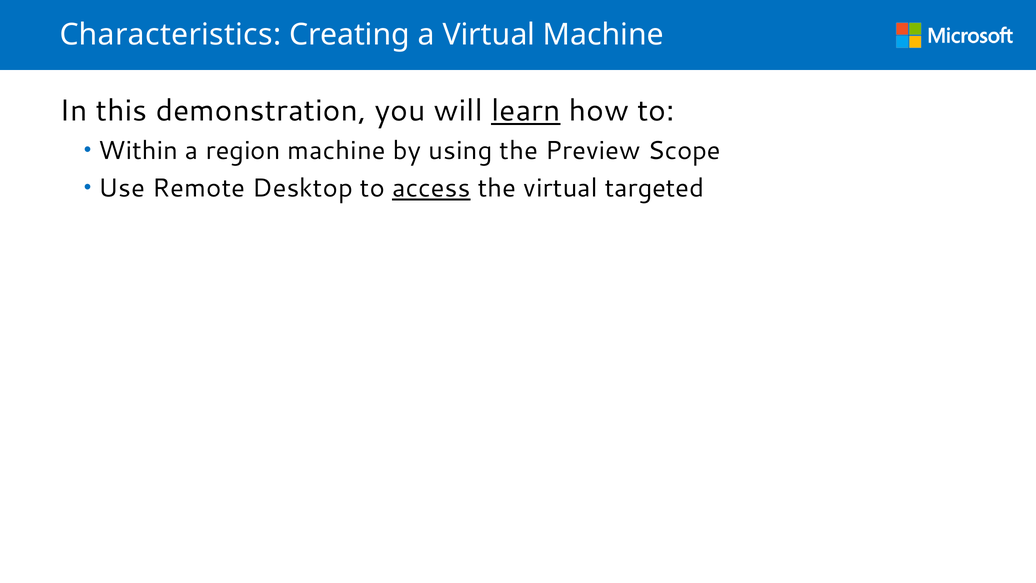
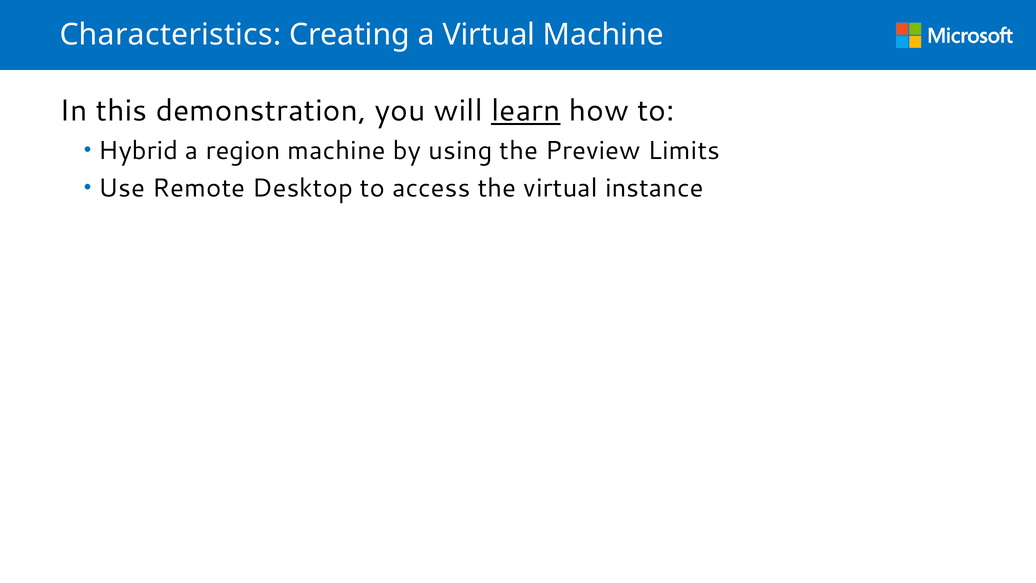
Within: Within -> Hybrid
Scope: Scope -> Limits
access underline: present -> none
targeted: targeted -> instance
